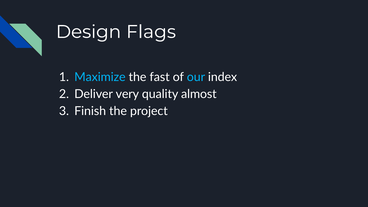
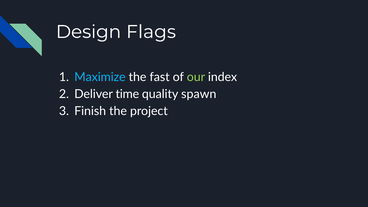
our colour: light blue -> light green
very: very -> time
almost: almost -> spawn
